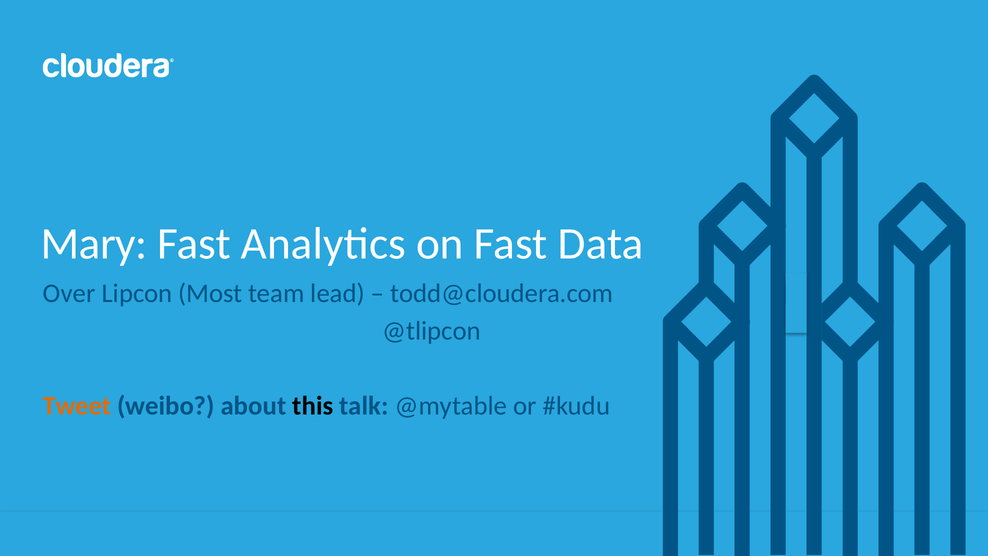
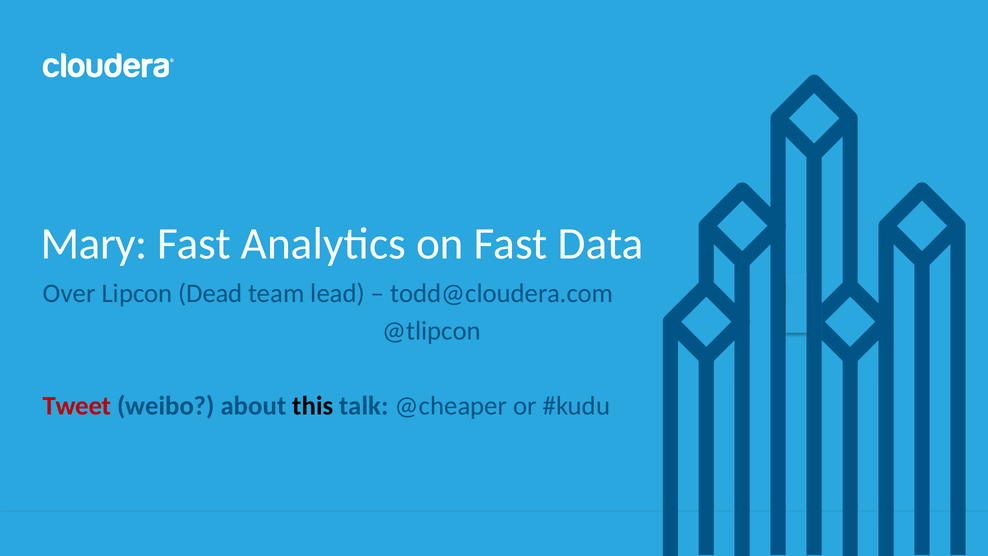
Most: Most -> Dead
Tweet colour: orange -> red
@mytable: @mytable -> @cheaper
